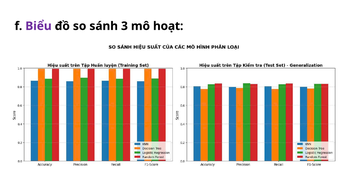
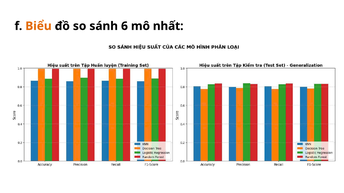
Biểu colour: purple -> orange
3: 3 -> 6
hoạt: hoạt -> nhất
